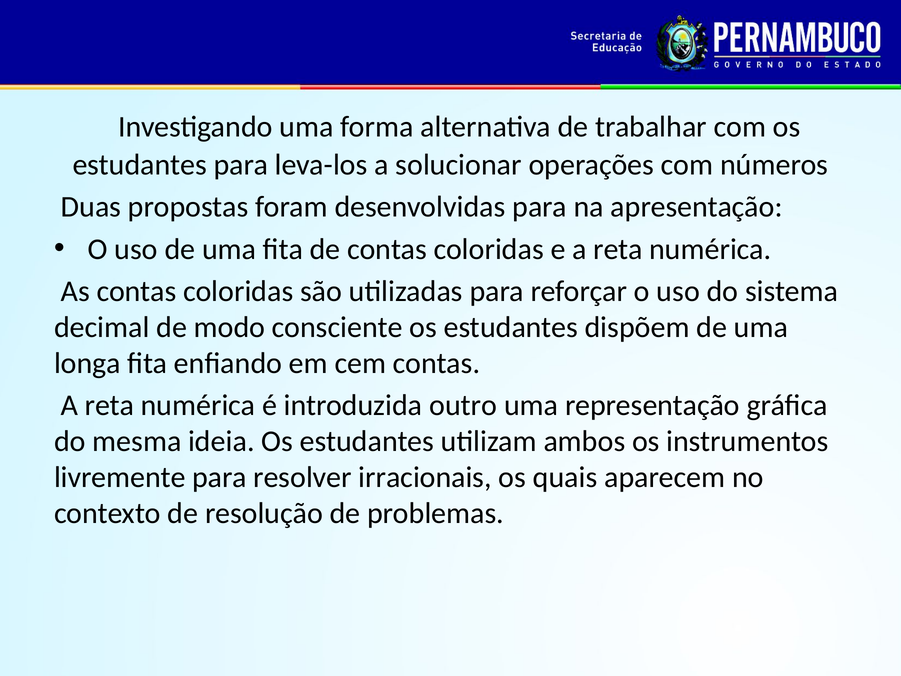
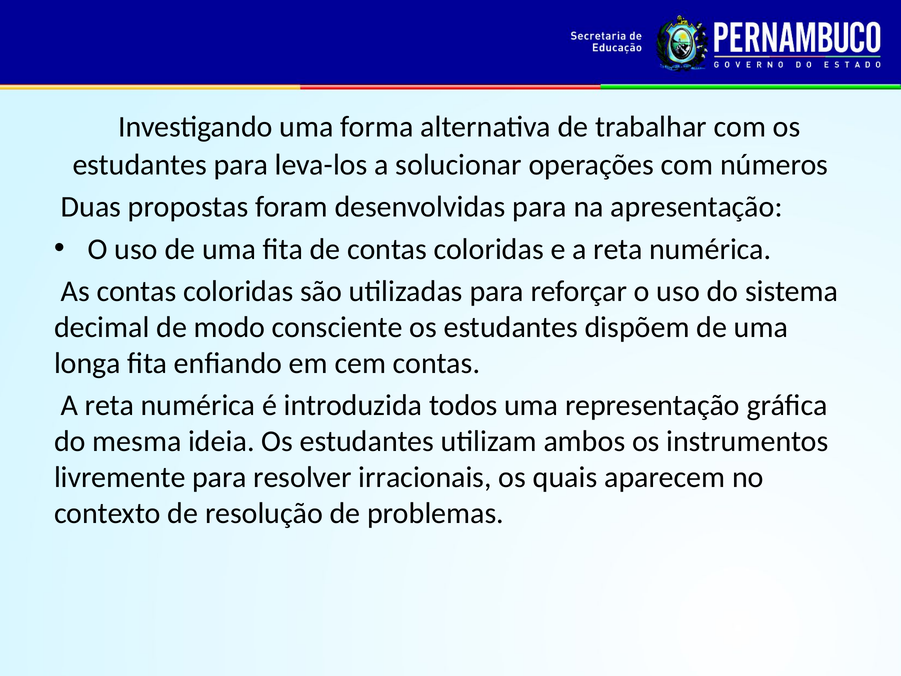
outro: outro -> todos
